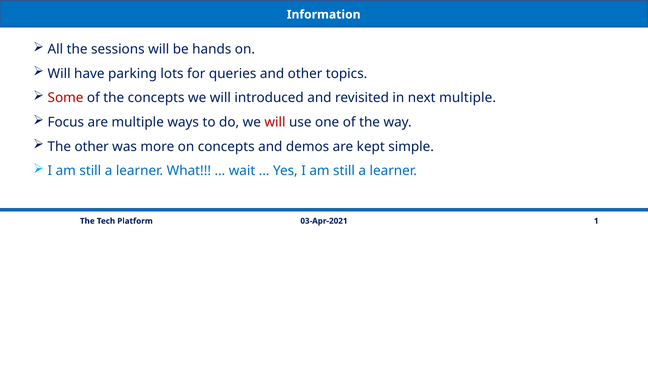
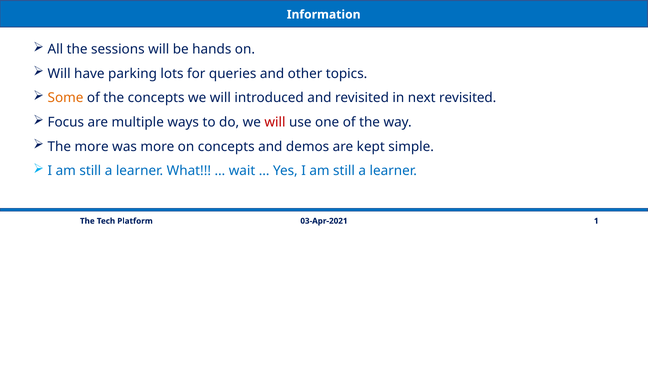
Some colour: red -> orange
next multiple: multiple -> revisited
The other: other -> more
